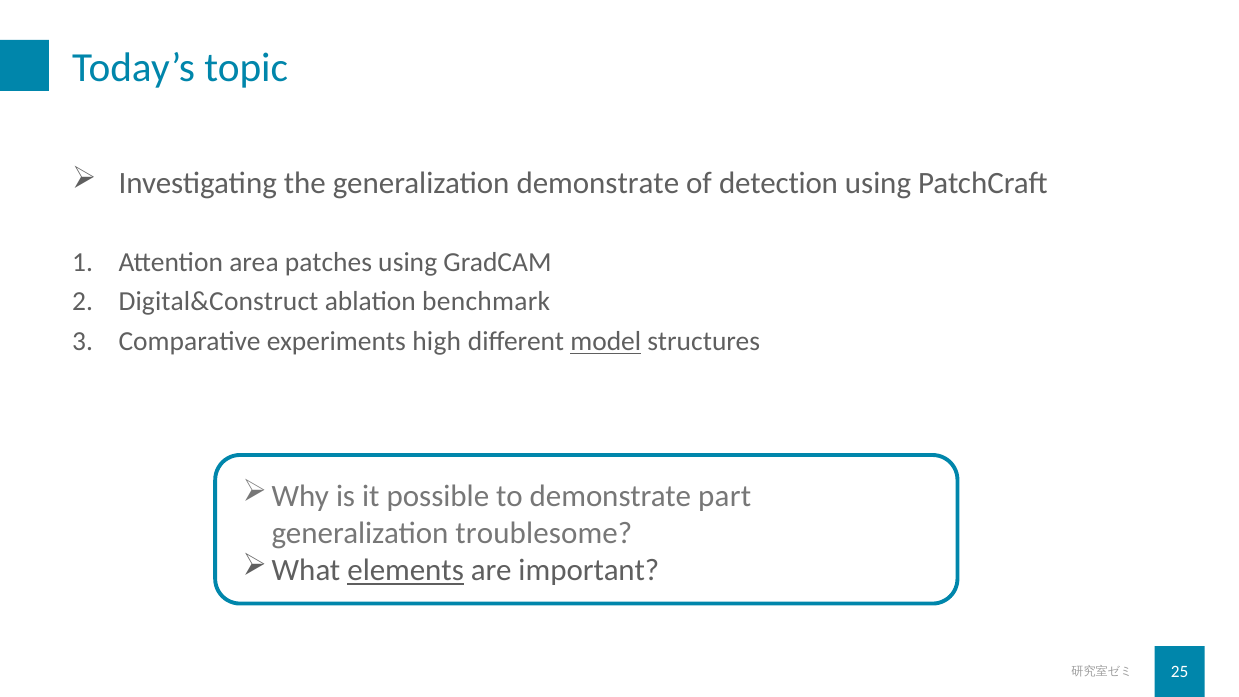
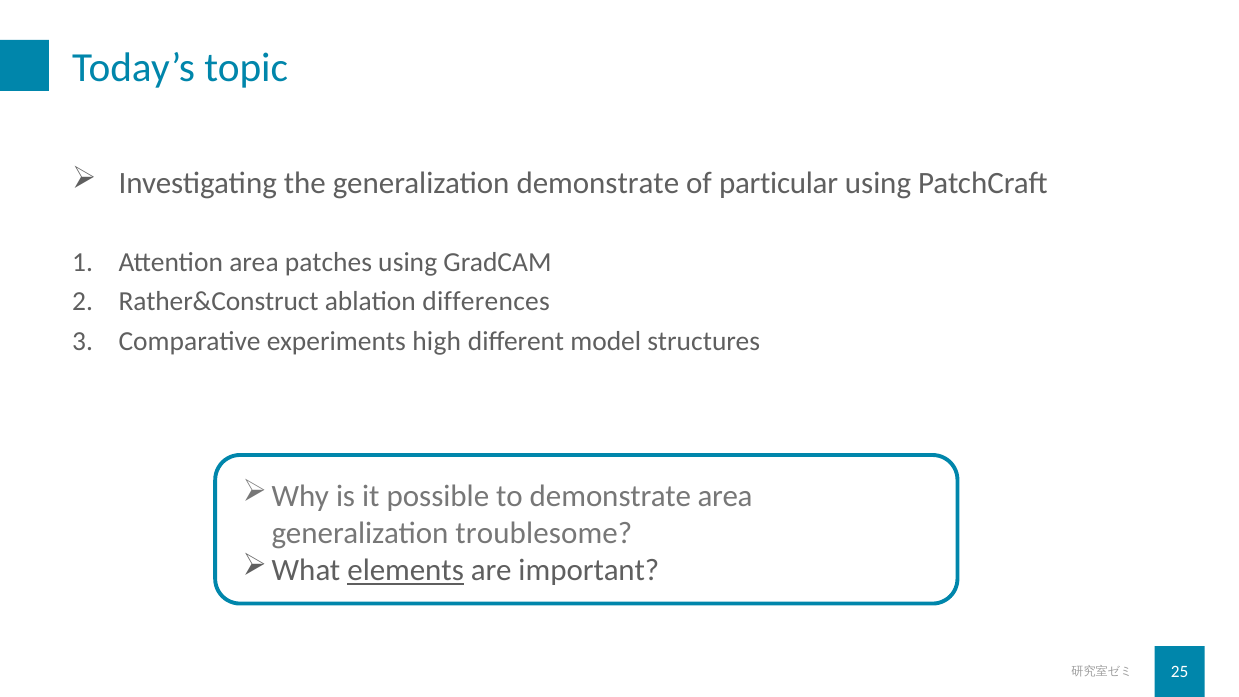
detection: detection -> particular
Digital&Construct: Digital&Construct -> Rather&Construct
benchmark: benchmark -> differences
model underline: present -> none
demonstrate part: part -> area
